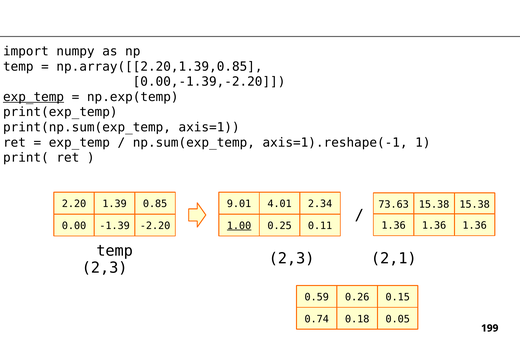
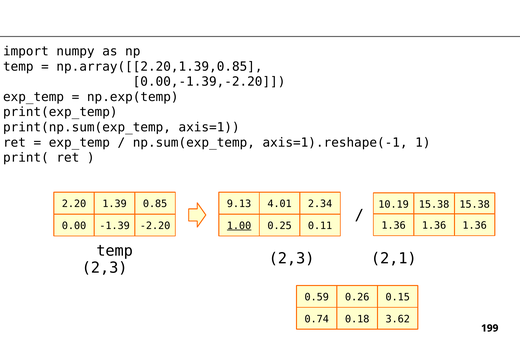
exp_temp at (34, 97) underline: present -> none
9.01: 9.01 -> 9.13
73.63: 73.63 -> 10.19
0.05: 0.05 -> 3.62
